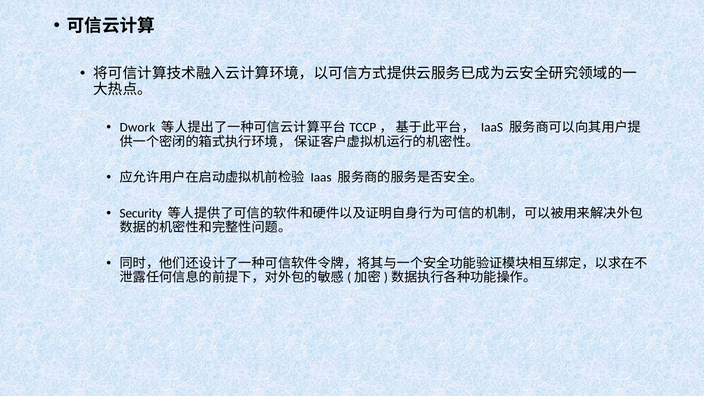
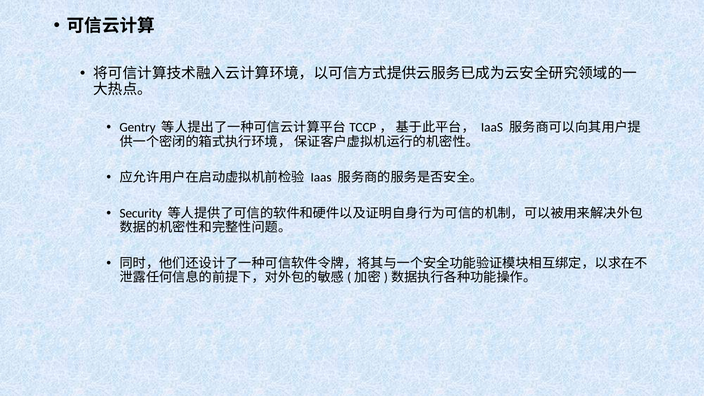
Dwork: Dwork -> Gentry
